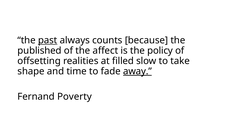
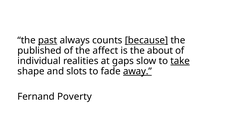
because underline: none -> present
policy: policy -> about
offsetting: offsetting -> individual
filled: filled -> gaps
take underline: none -> present
time: time -> slots
